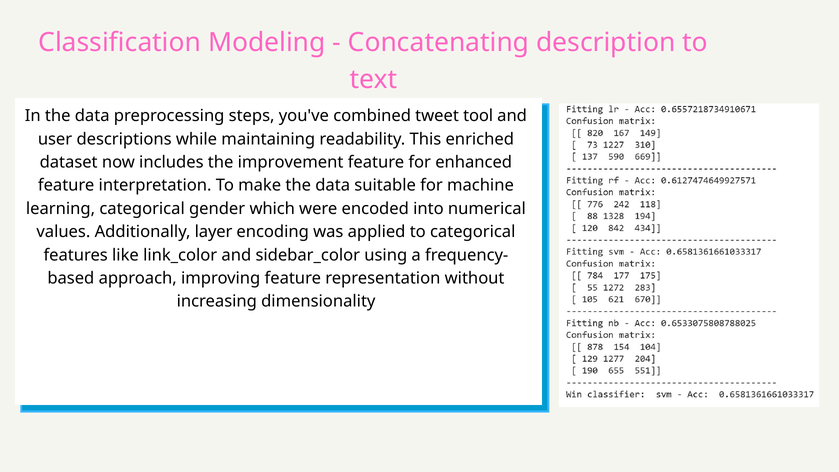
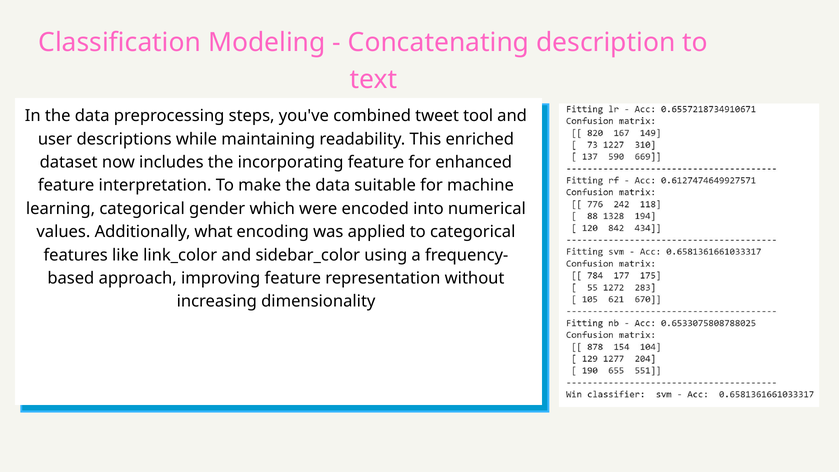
improvement: improvement -> incorporating
layer: layer -> what
